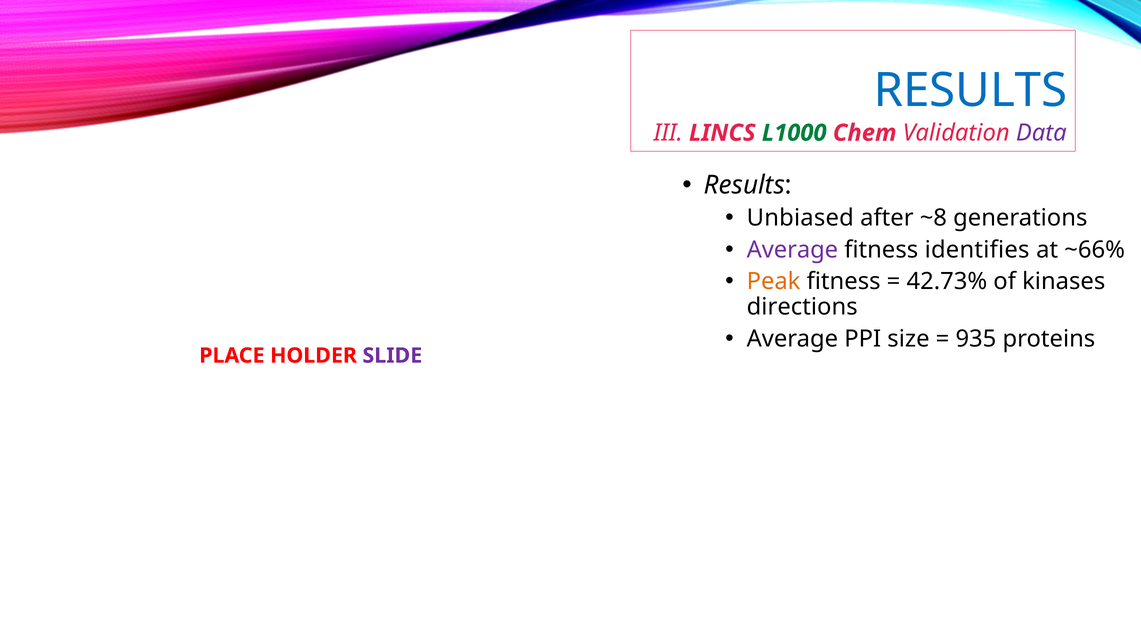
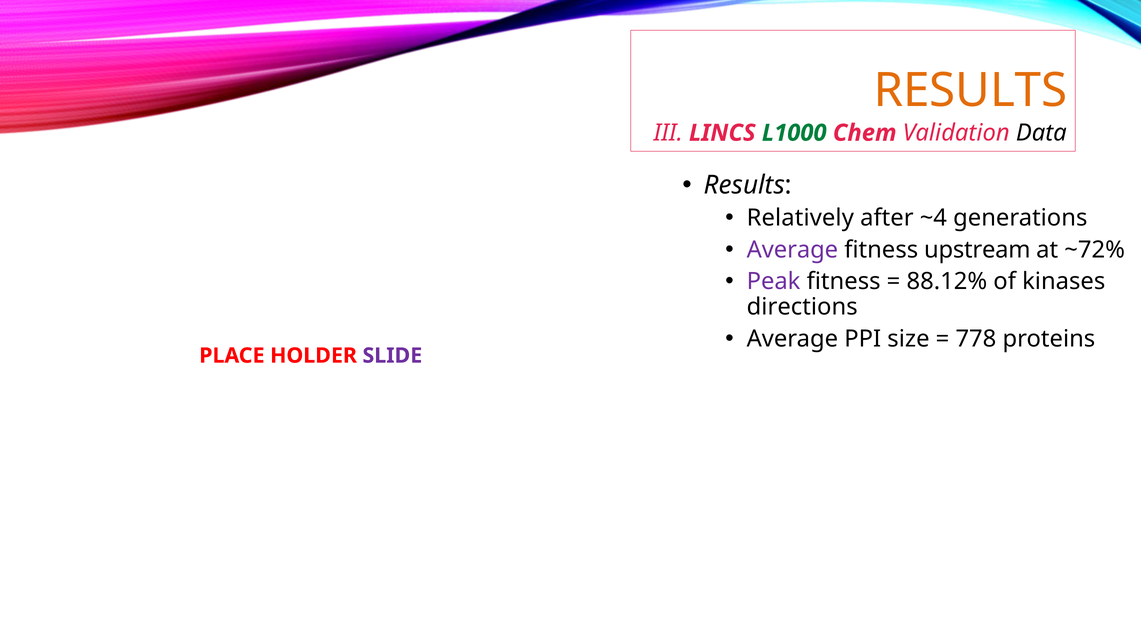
RESULTS at (970, 91) colour: blue -> orange
Data colour: purple -> black
Unbiased: Unbiased -> Relatively
~8: ~8 -> ~4
identifies: identifies -> upstream
~66%: ~66% -> ~72%
Peak colour: orange -> purple
42.73%: 42.73% -> 88.12%
935: 935 -> 778
